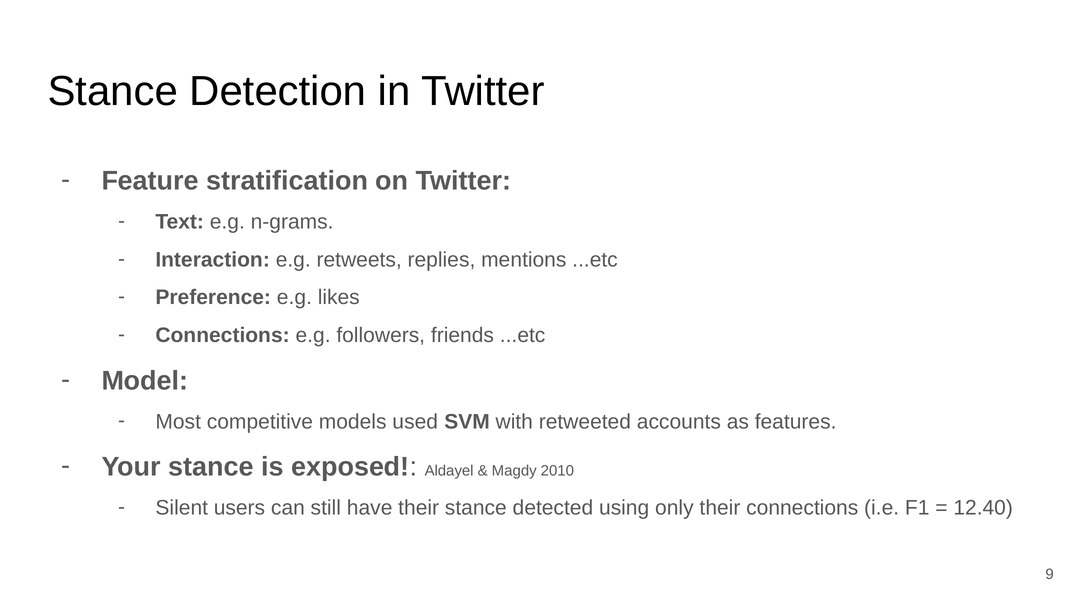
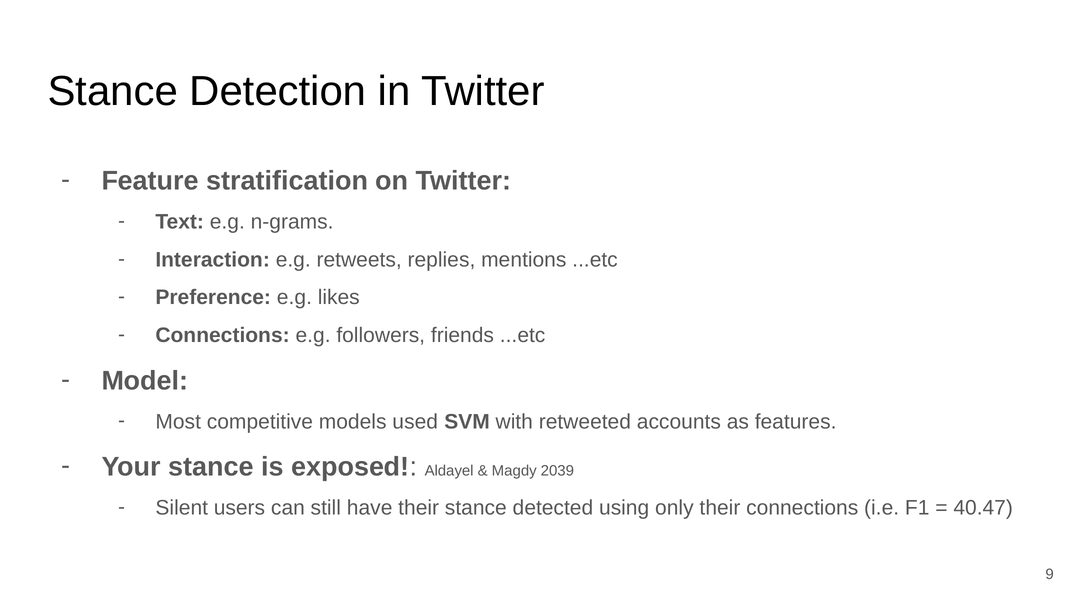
2010: 2010 -> 2039
12.40: 12.40 -> 40.47
